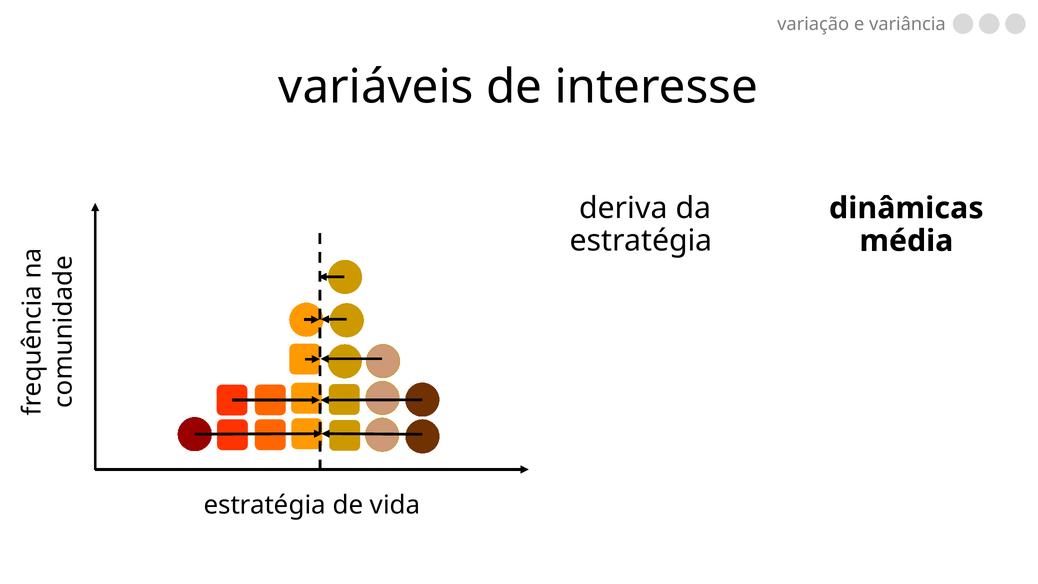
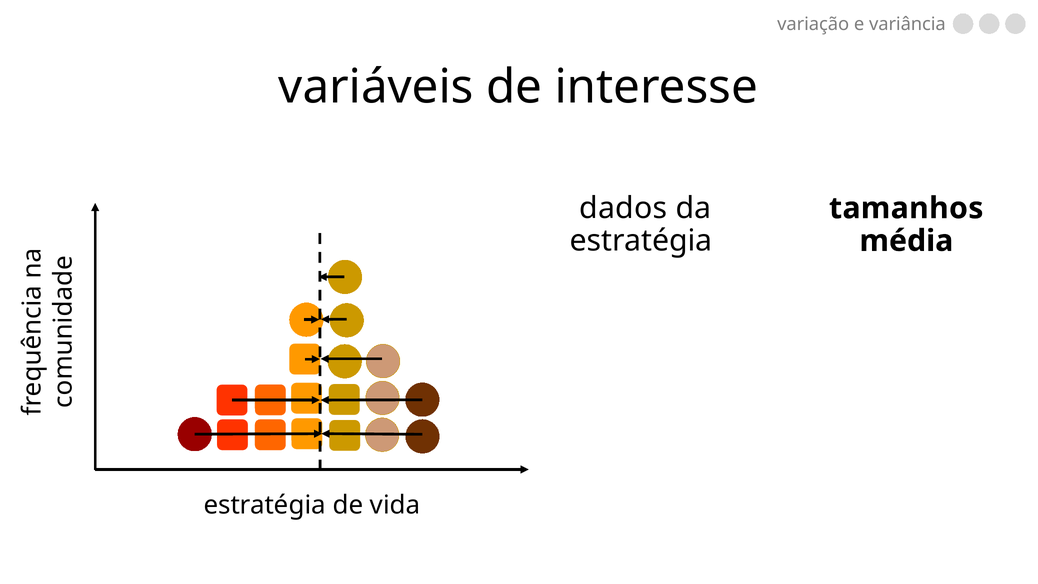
deriva: deriva -> dados
dinâmicas: dinâmicas -> tamanhos
